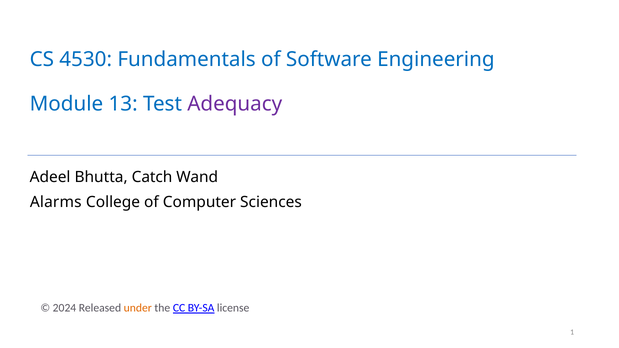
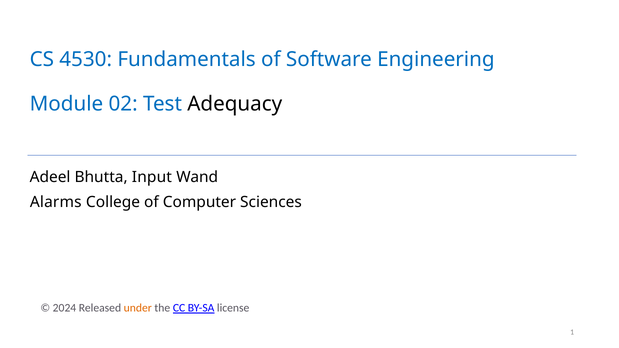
13: 13 -> 02
Adequacy colour: purple -> black
Catch: Catch -> Input
